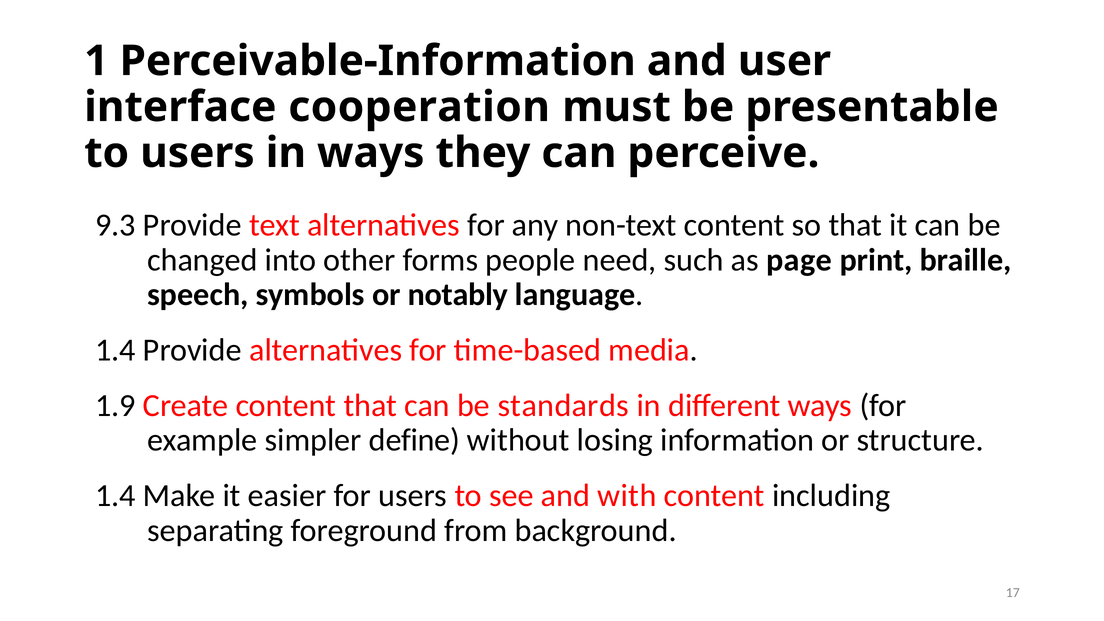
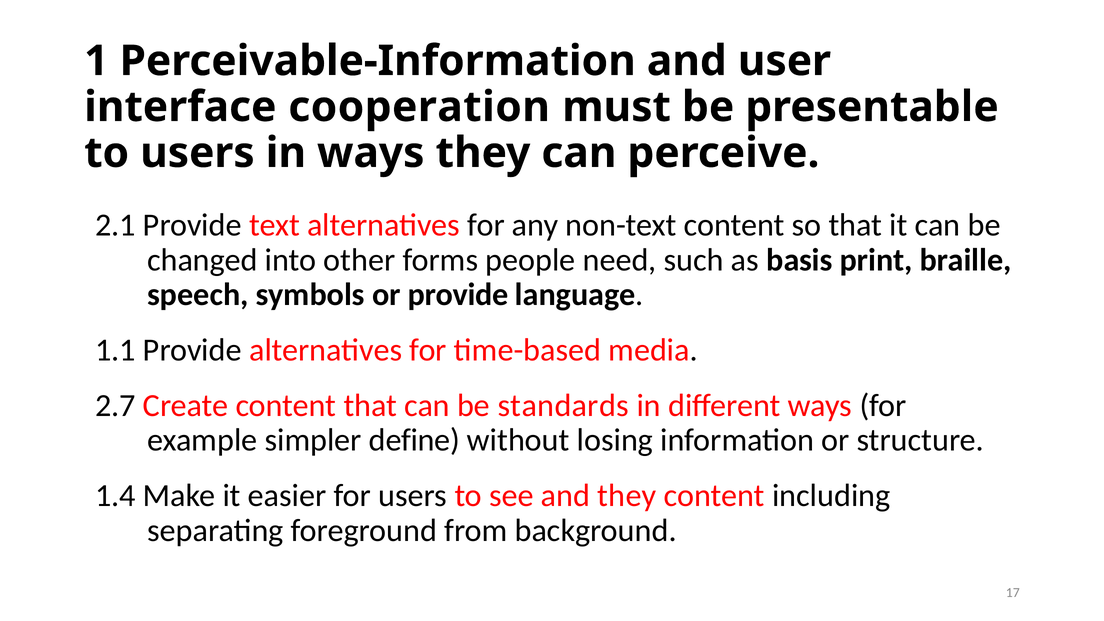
9.3: 9.3 -> 2.1
page: page -> basis
or notably: notably -> provide
1.4 at (115, 350): 1.4 -> 1.1
1.9: 1.9 -> 2.7
and with: with -> they
